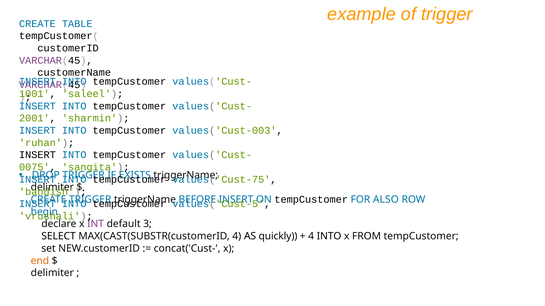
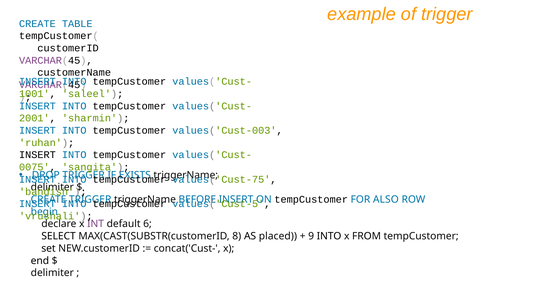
3: 3 -> 6
MAX(CAST(SUBSTR(customerID 4: 4 -> 8
quickly: quickly -> placed
4 at (311, 237): 4 -> 9
end colour: orange -> black
